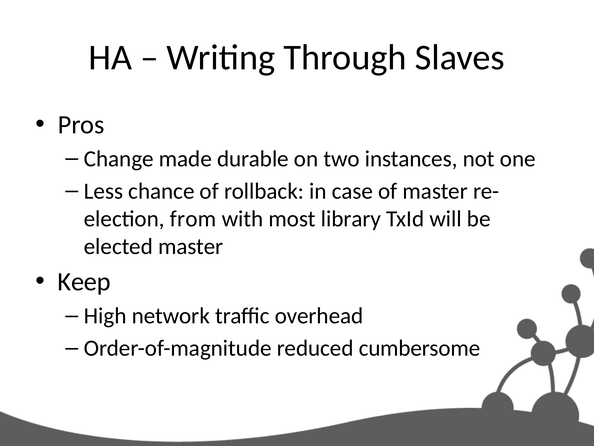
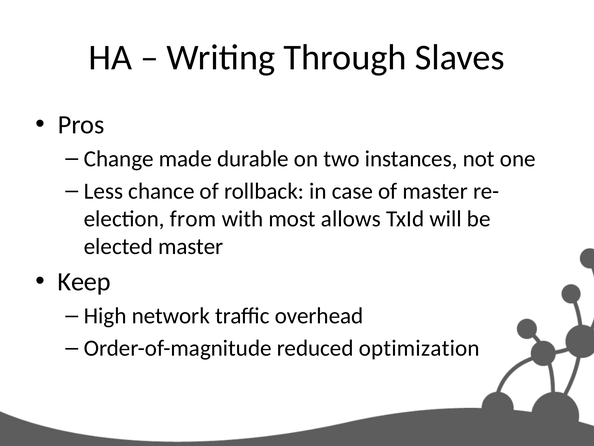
library: library -> allows
cumbersome: cumbersome -> optimization
